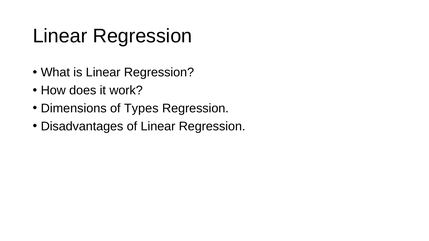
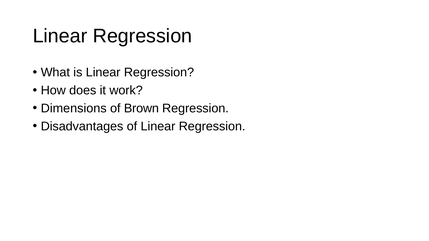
Types: Types -> Brown
